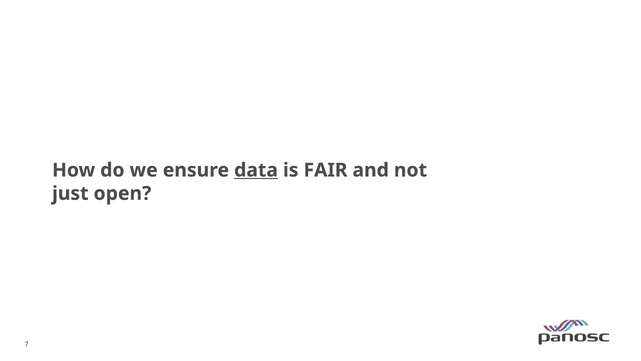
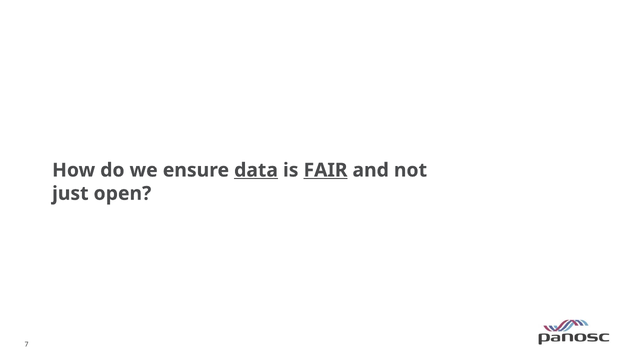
FAIR underline: none -> present
